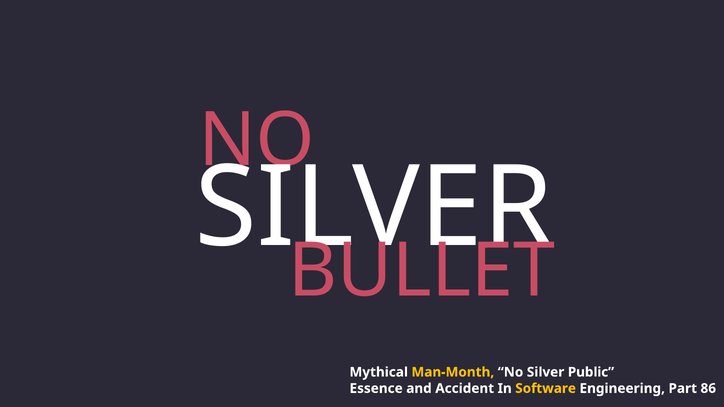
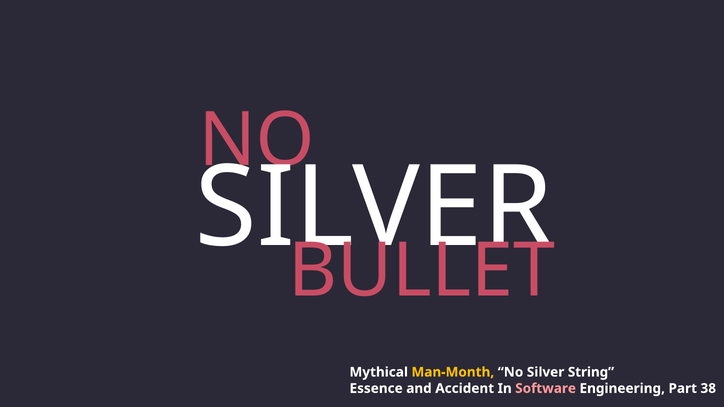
Public: Public -> String
Software colour: yellow -> pink
86: 86 -> 38
